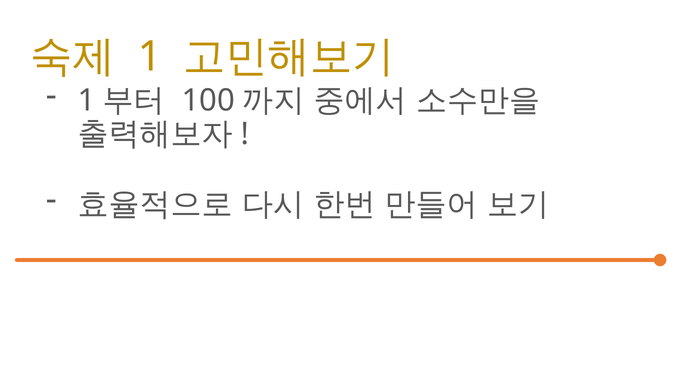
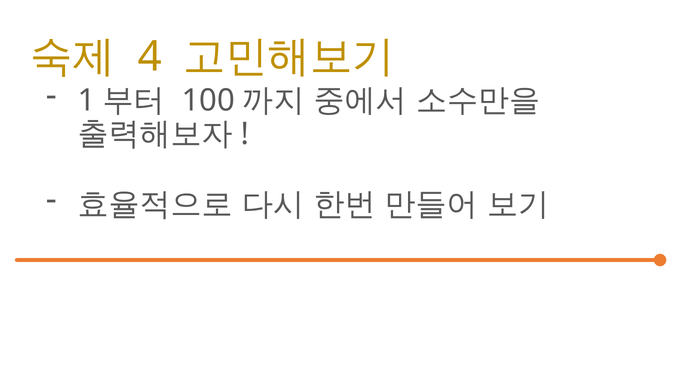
1 at (150, 57): 1 -> 4
